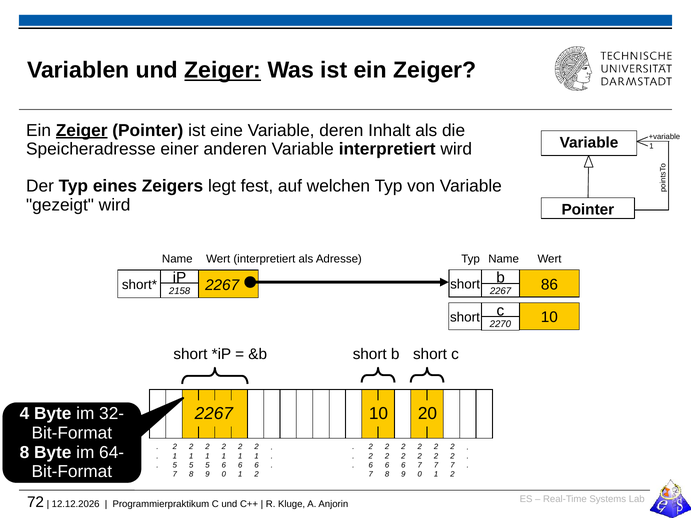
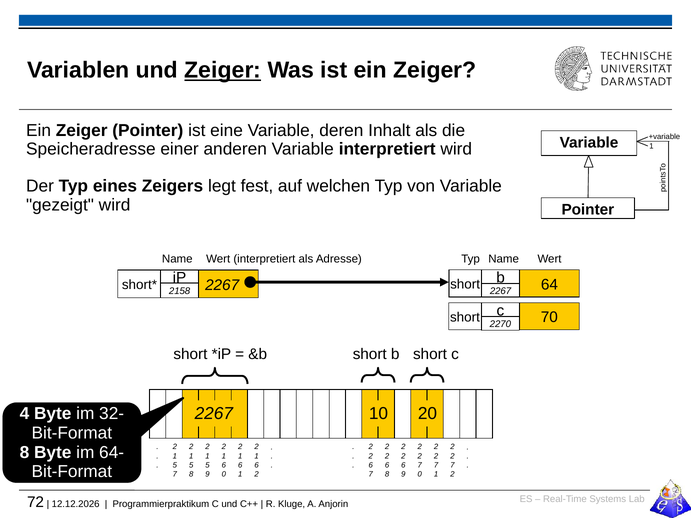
Zeiger at (82, 130) underline: present -> none
86: 86 -> 64
10 at (549, 317): 10 -> 70
